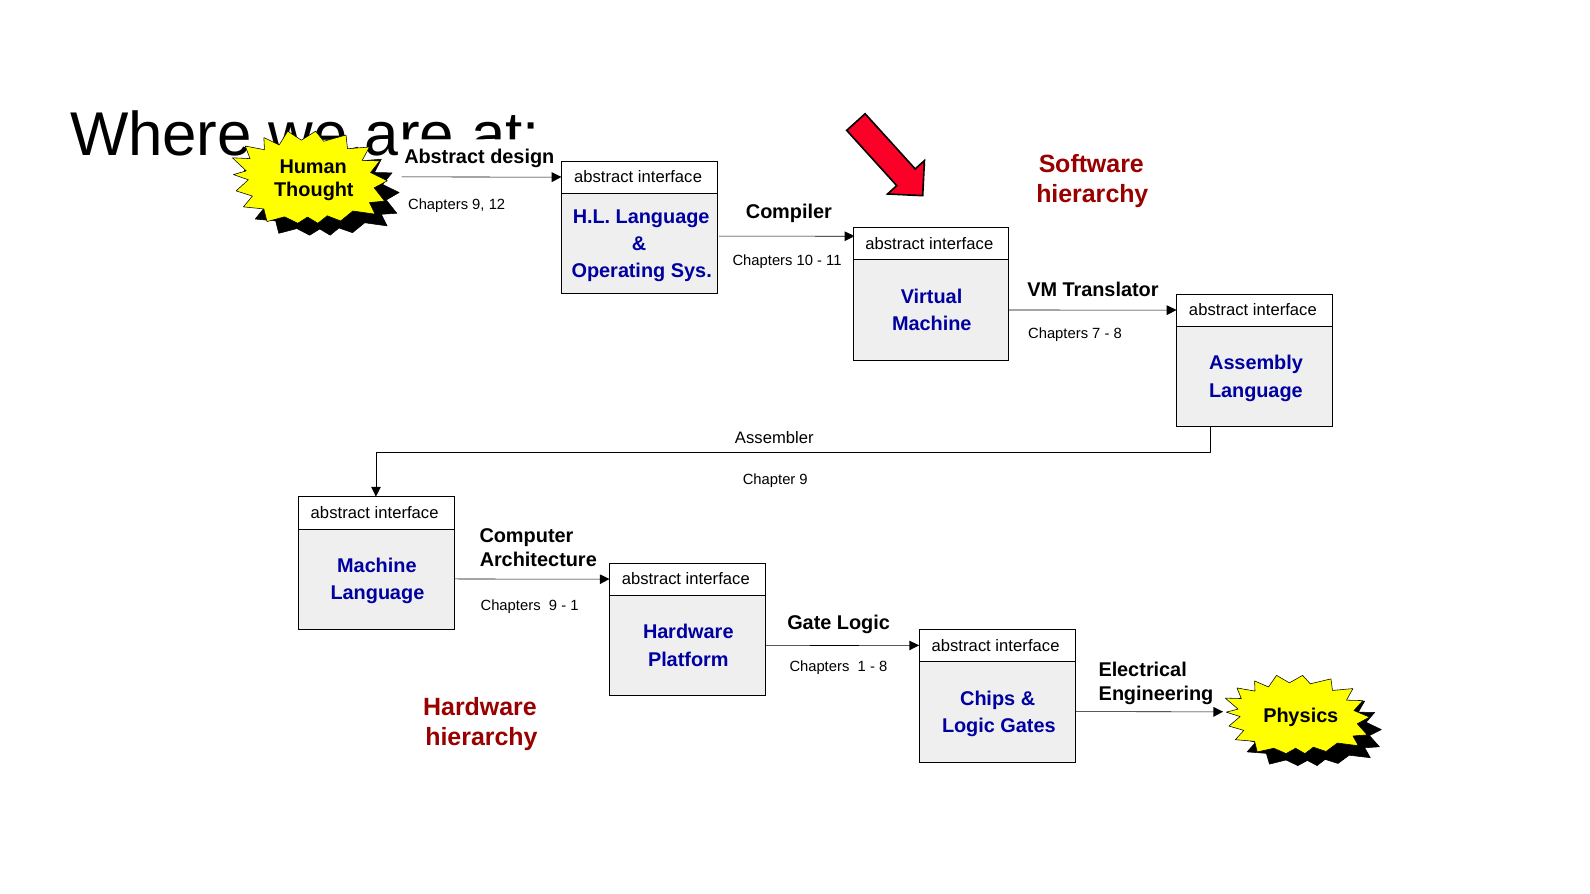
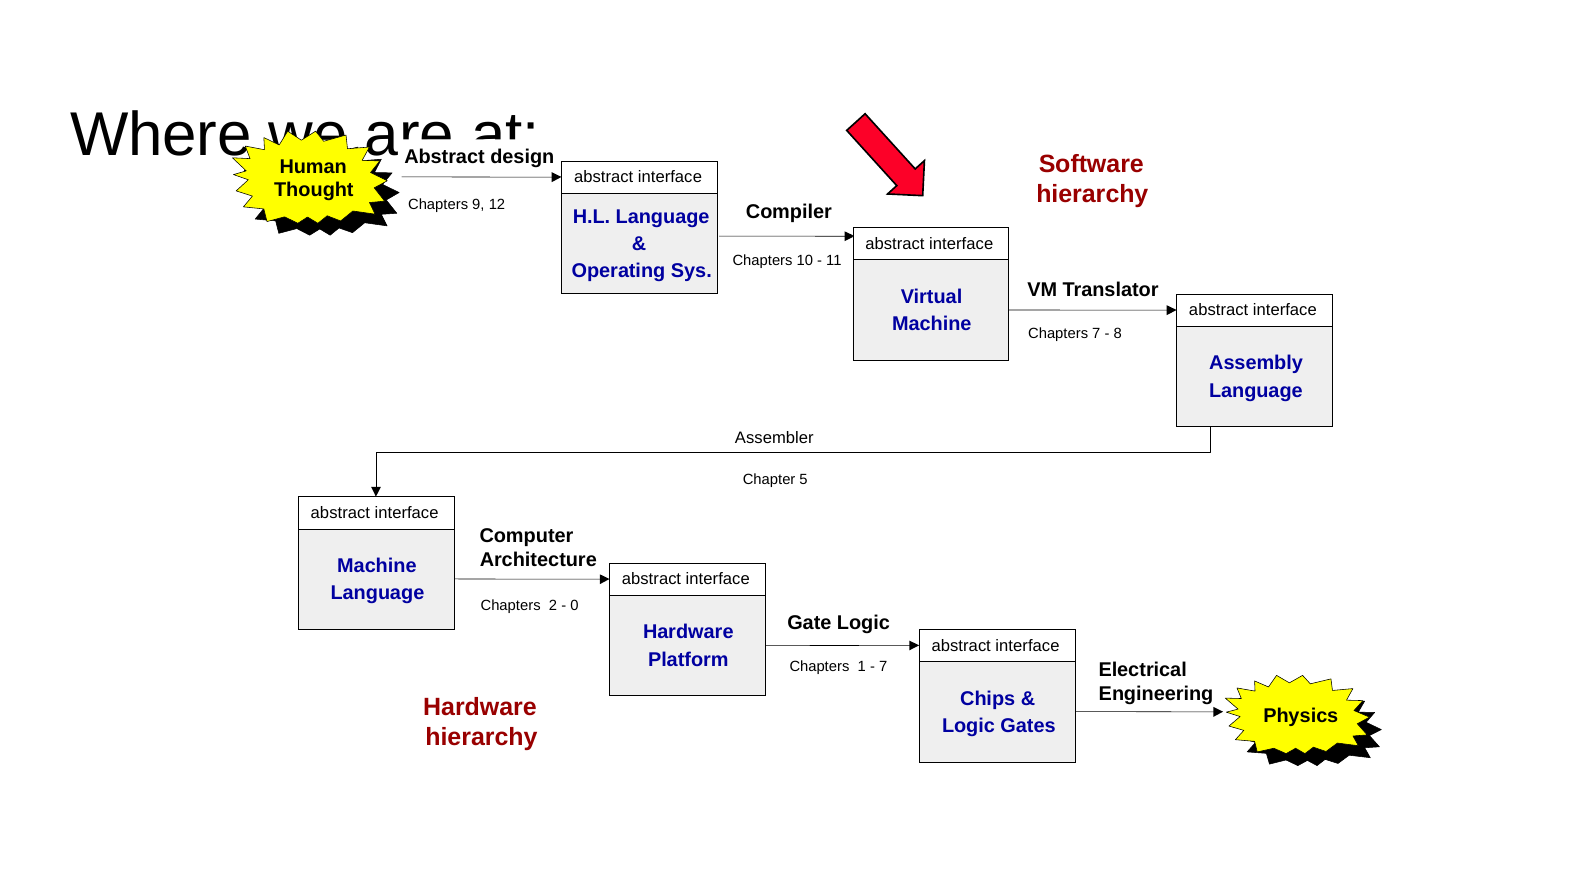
Chapter 9: 9 -> 5
9 at (553, 606): 9 -> 2
1 at (574, 606): 1 -> 0
8 at (883, 667): 8 -> 7
